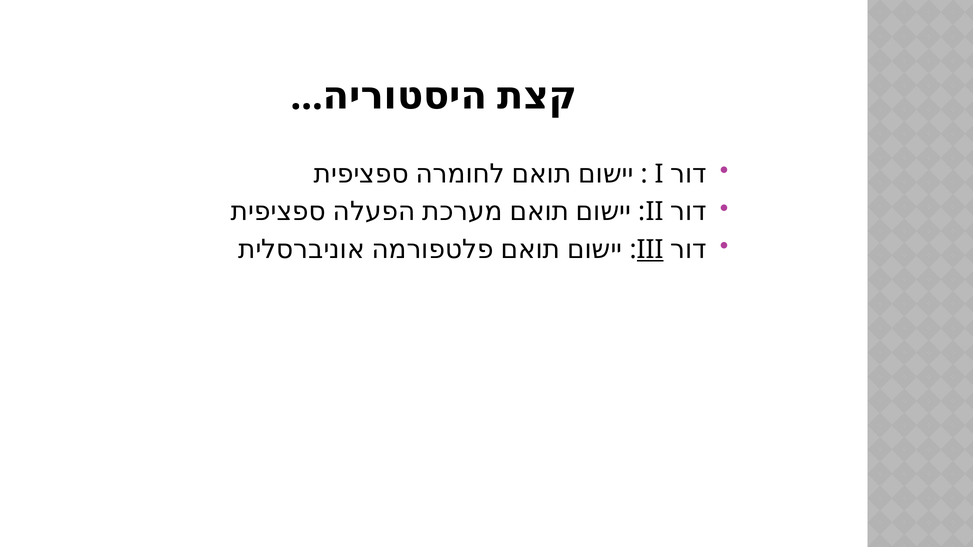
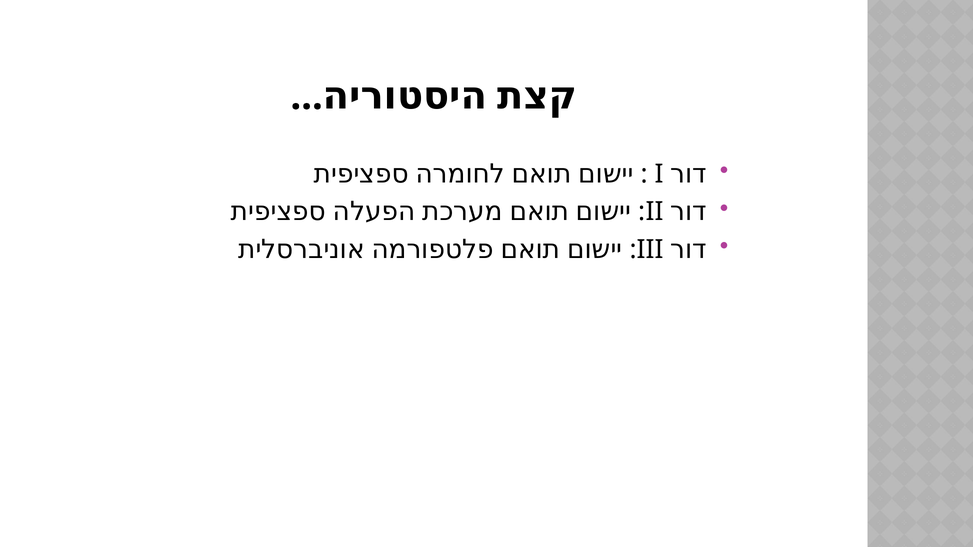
III underline: present -> none
